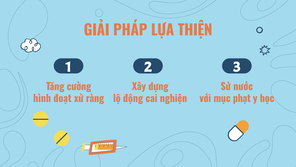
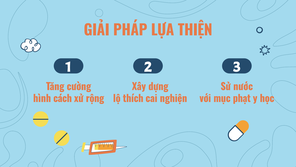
đoạt: đoạt -> cách
ràng: ràng -> rộng
động: động -> thích
